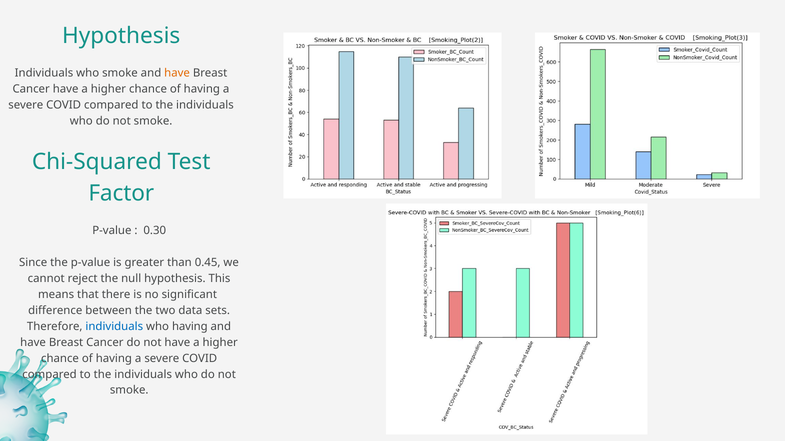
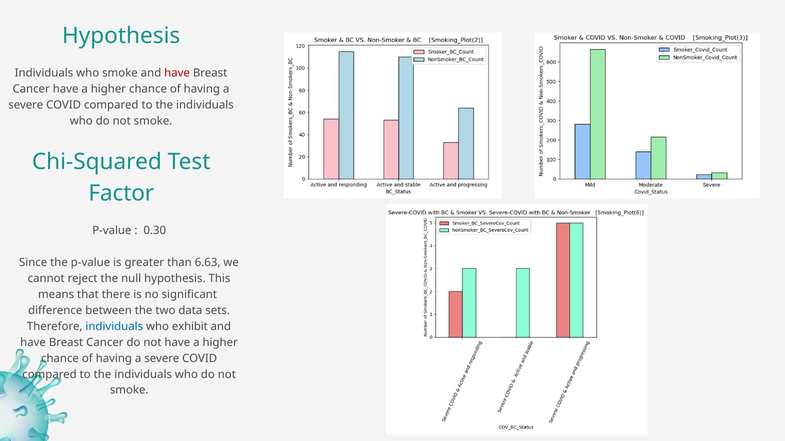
have at (177, 73) colour: orange -> red
0.45: 0.45 -> 6.63
who having: having -> exhibit
